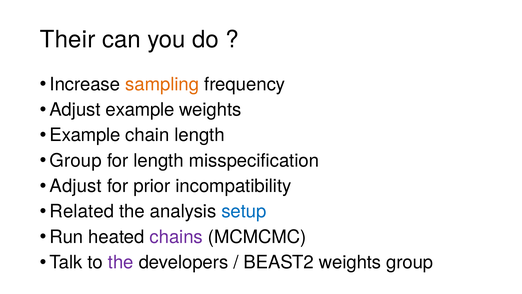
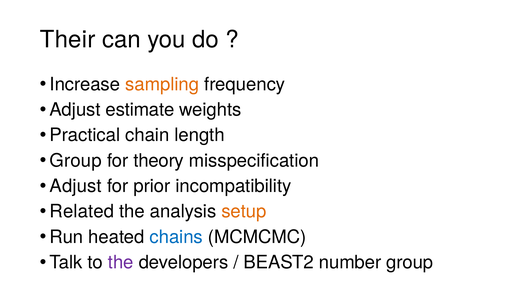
Adjust example: example -> estimate
Example at (85, 135): Example -> Practical
for length: length -> theory
setup colour: blue -> orange
chains colour: purple -> blue
BEAST2 weights: weights -> number
